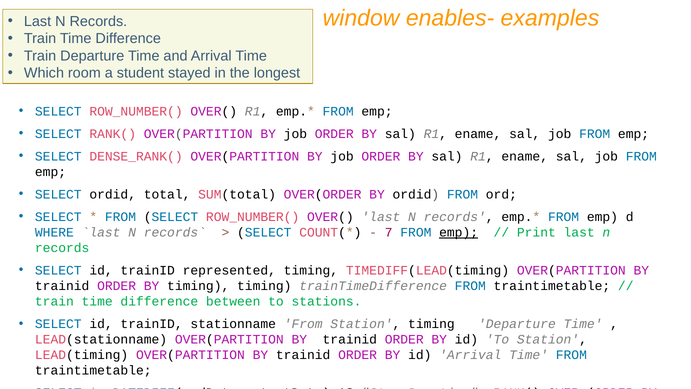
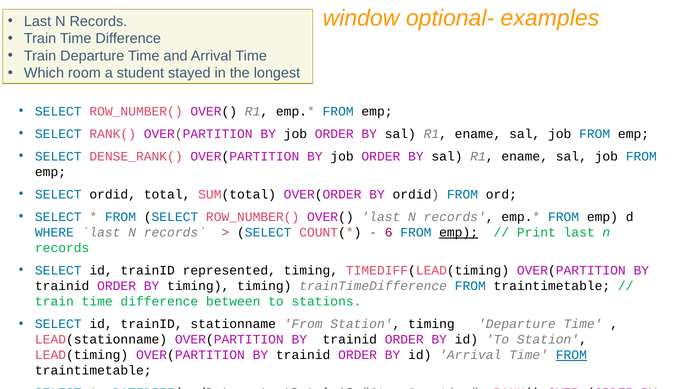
enables-: enables- -> optional-
7: 7 -> 6
FROM at (571, 355) underline: none -> present
